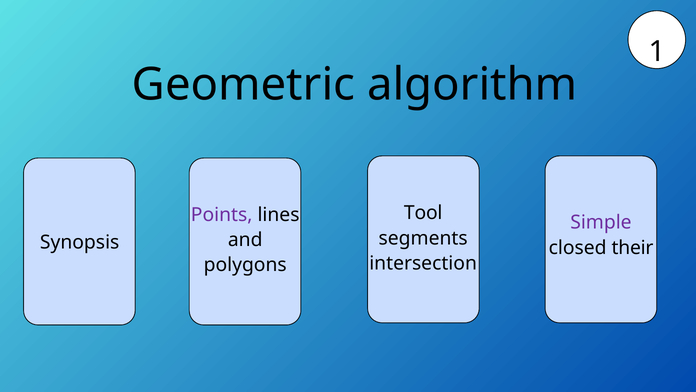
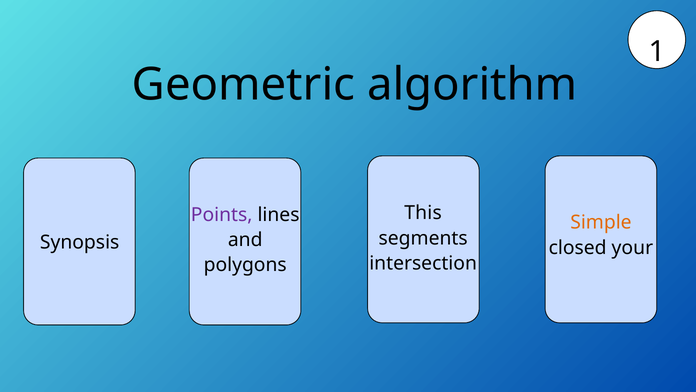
Tool: Tool -> This
Simple colour: purple -> orange
their: their -> your
